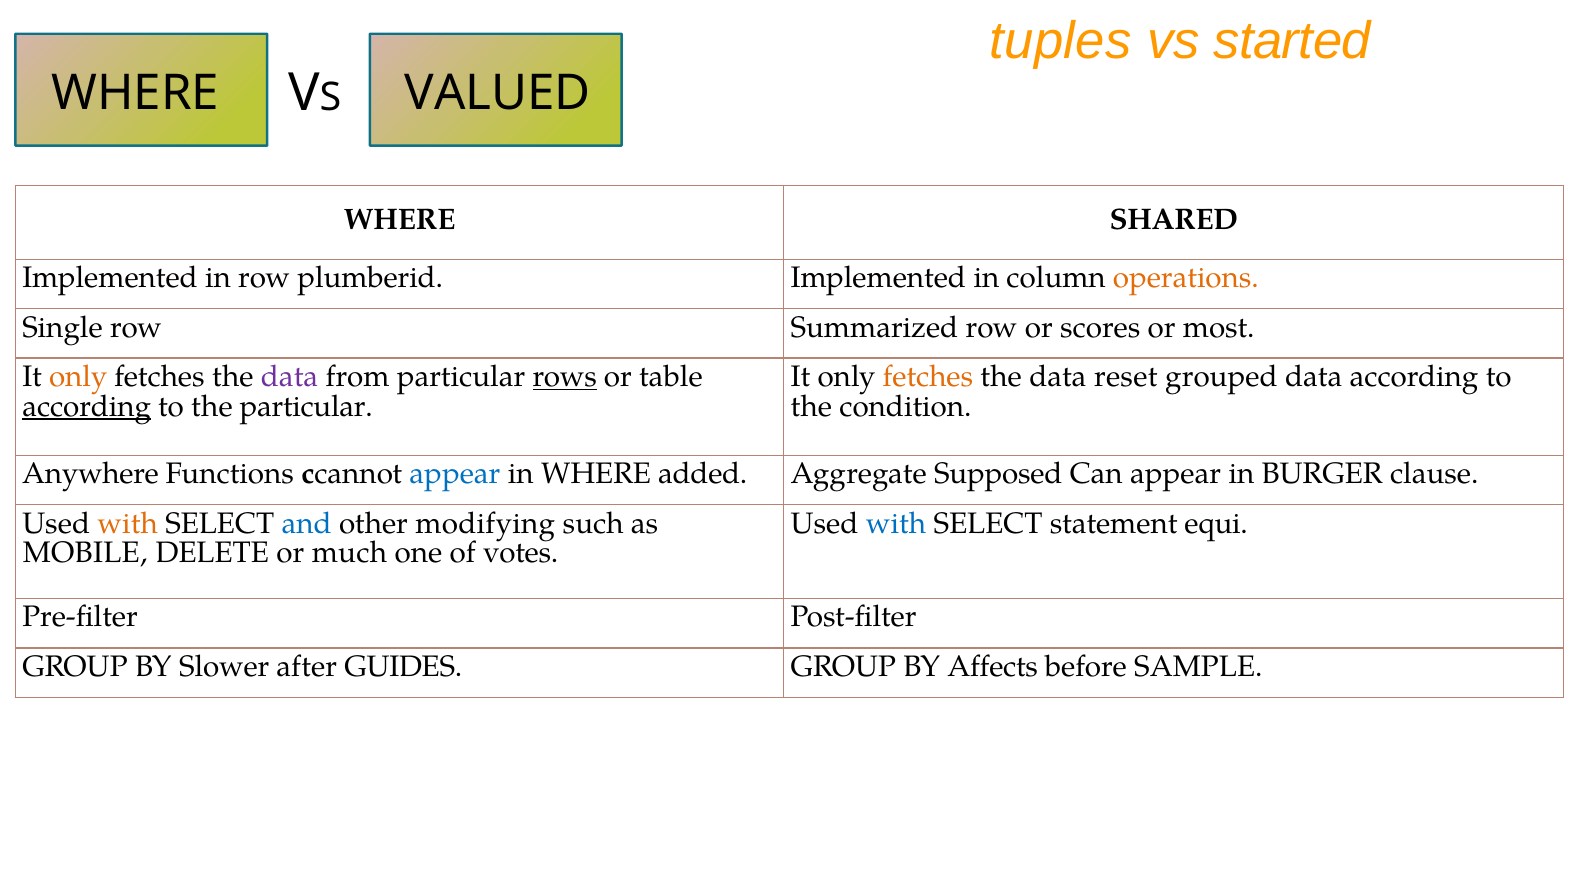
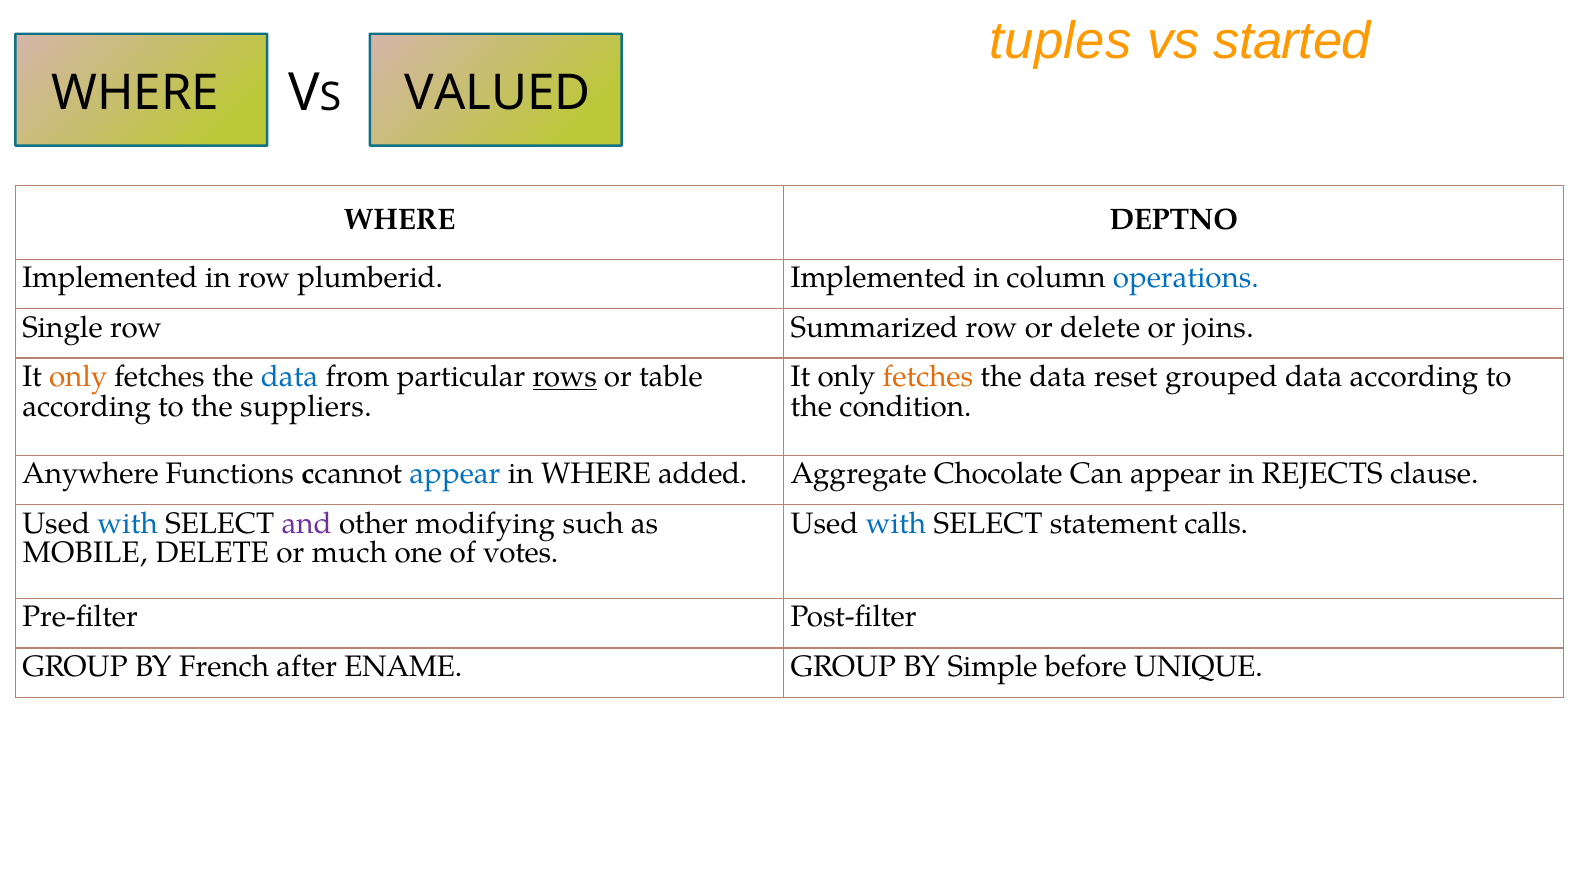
SHARED: SHARED -> DEPTNO
operations colour: orange -> blue
or scores: scores -> delete
most: most -> joins
data at (290, 377) colour: purple -> blue
according at (87, 407) underline: present -> none
the particular: particular -> suppliers
Supposed: Supposed -> Chocolate
BURGER: BURGER -> REJECTS
with at (128, 523) colour: orange -> blue
and colour: blue -> purple
equi: equi -> calls
Slower: Slower -> French
GUIDES: GUIDES -> ENAME
Affects: Affects -> Simple
SAMPLE: SAMPLE -> UNIQUE
